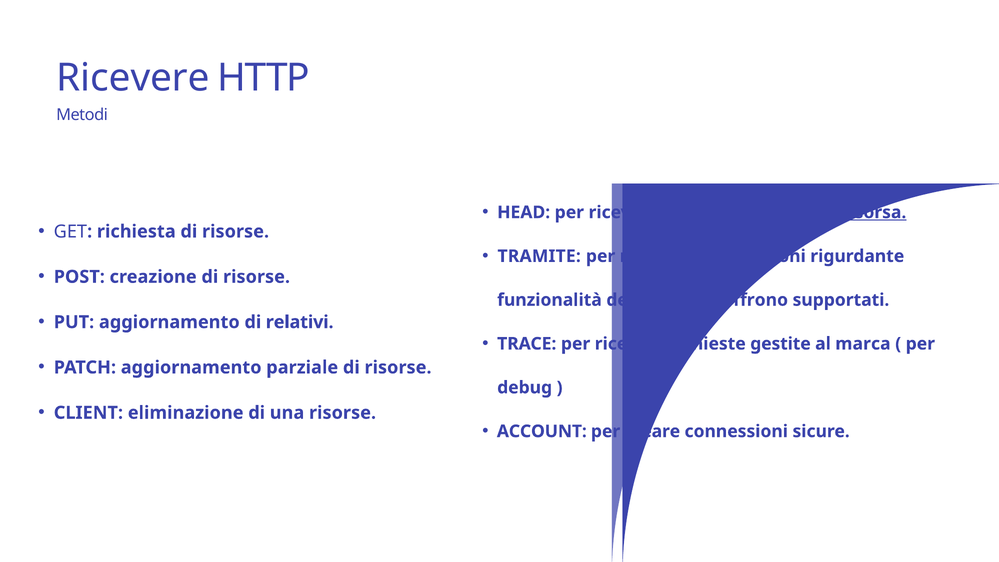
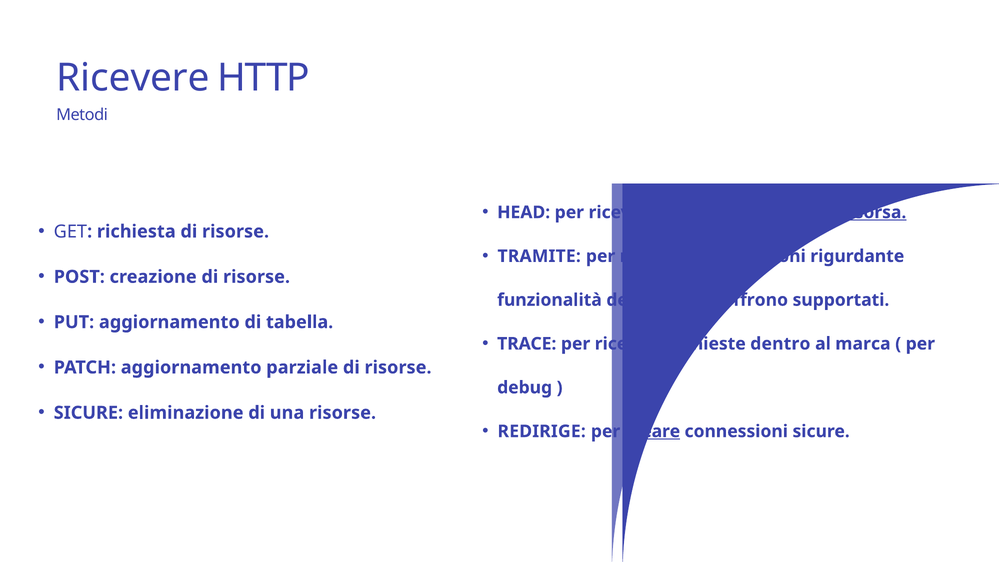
relativi: relativi -> tabella
gestite: gestite -> dentro
CLIENT at (88, 413): CLIENT -> SICURE
ACCOUNT: ACCOUNT -> REDIRIGE
creare underline: none -> present
